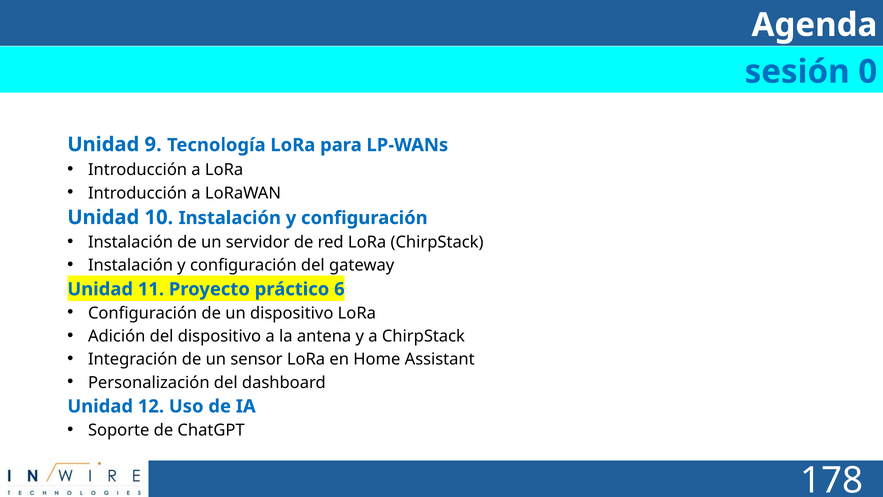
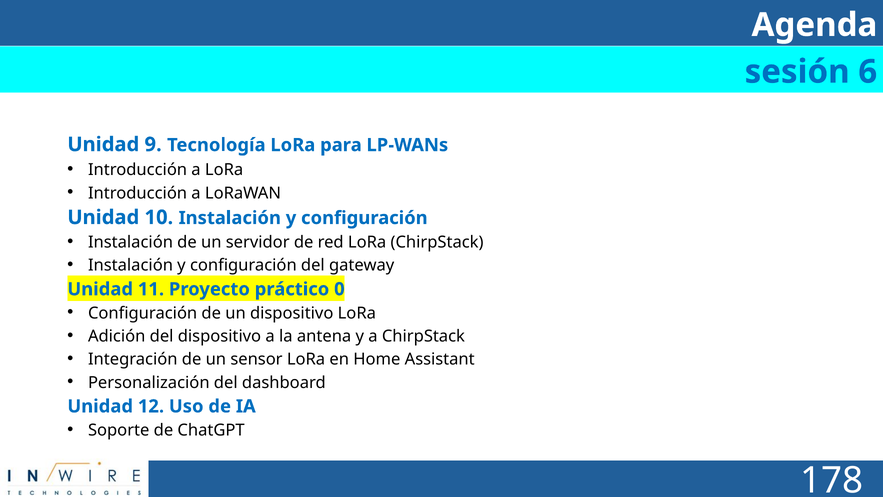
0: 0 -> 6
6: 6 -> 0
